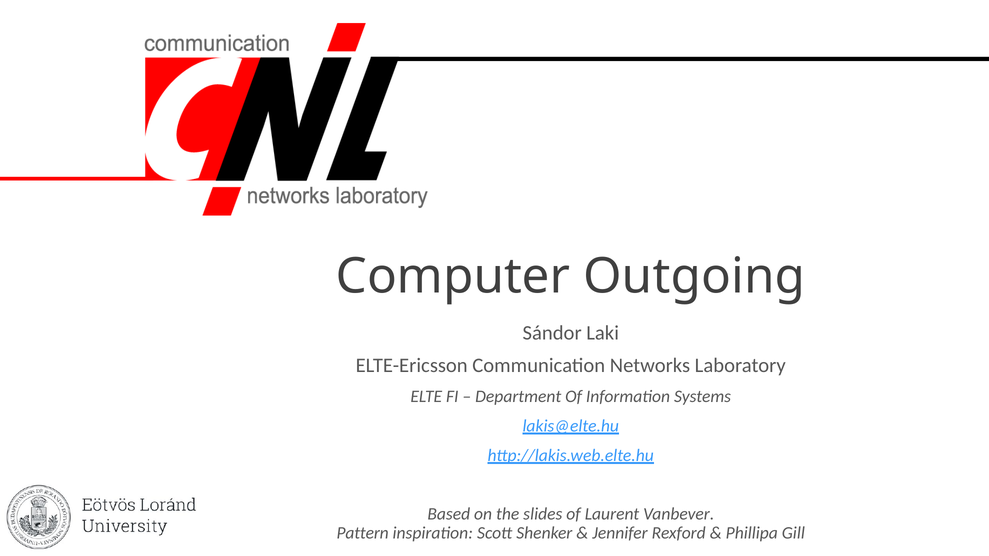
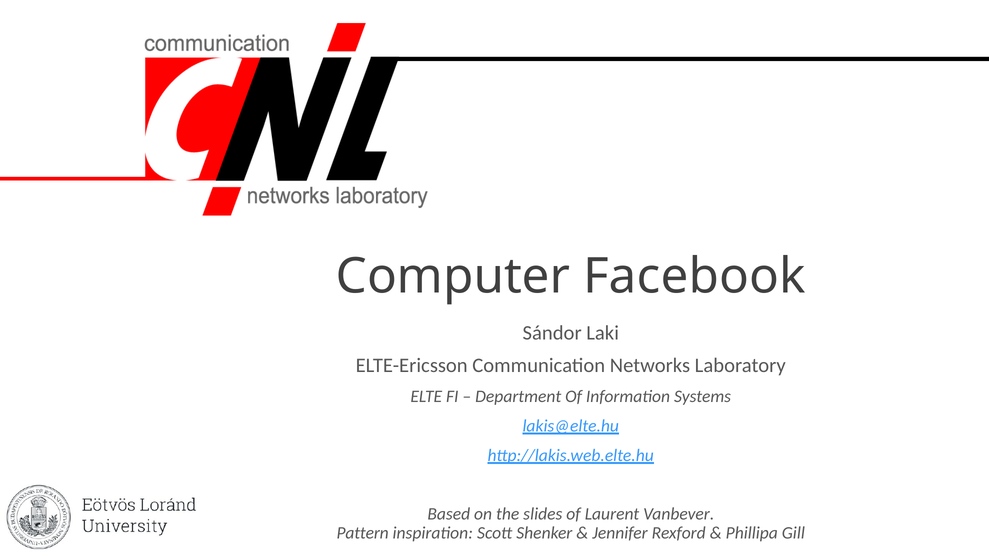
Outgoing: Outgoing -> Facebook
